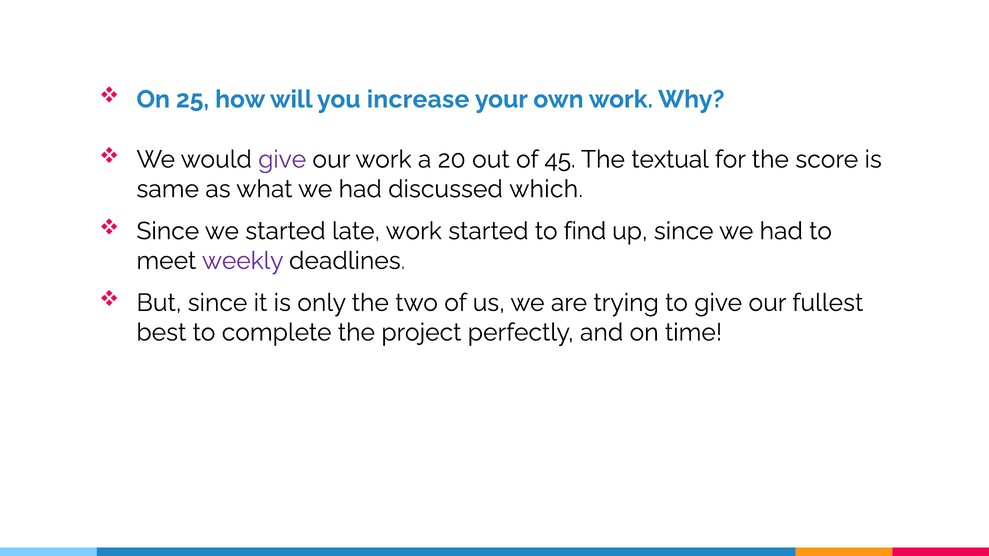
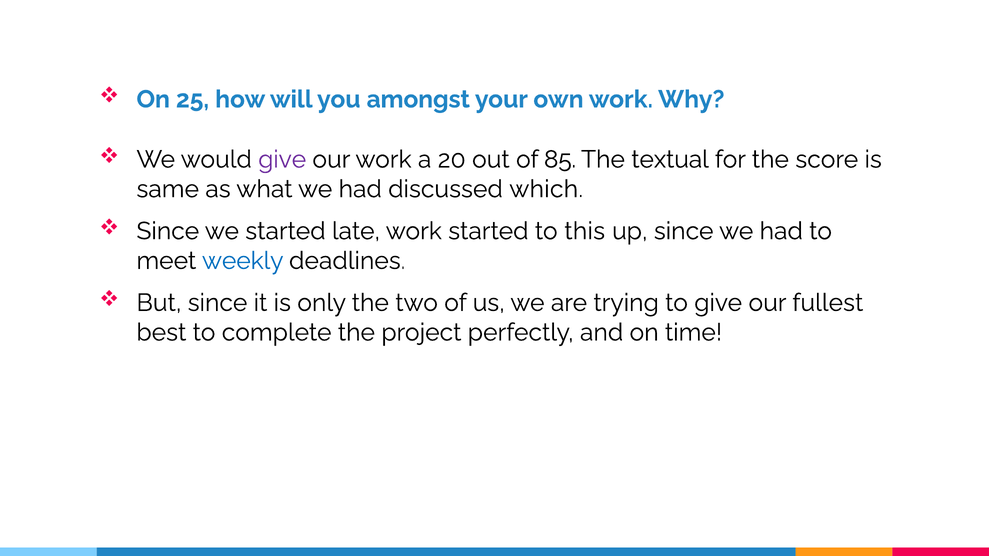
increase: increase -> amongst
45: 45 -> 85
find: find -> this
weekly colour: purple -> blue
